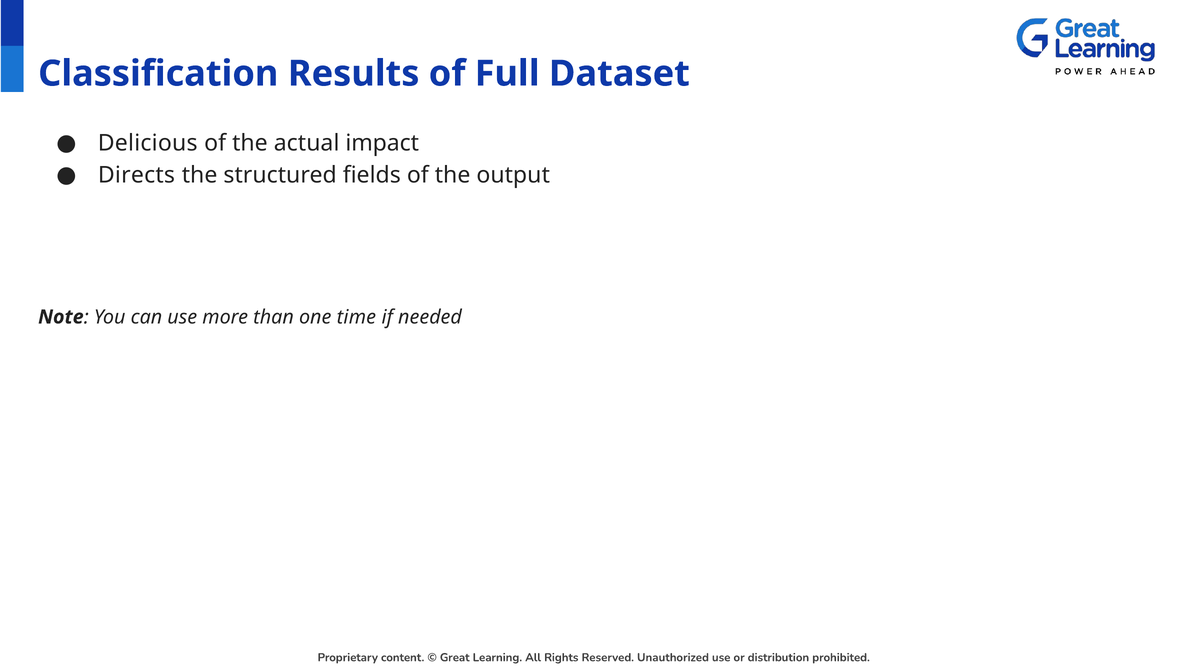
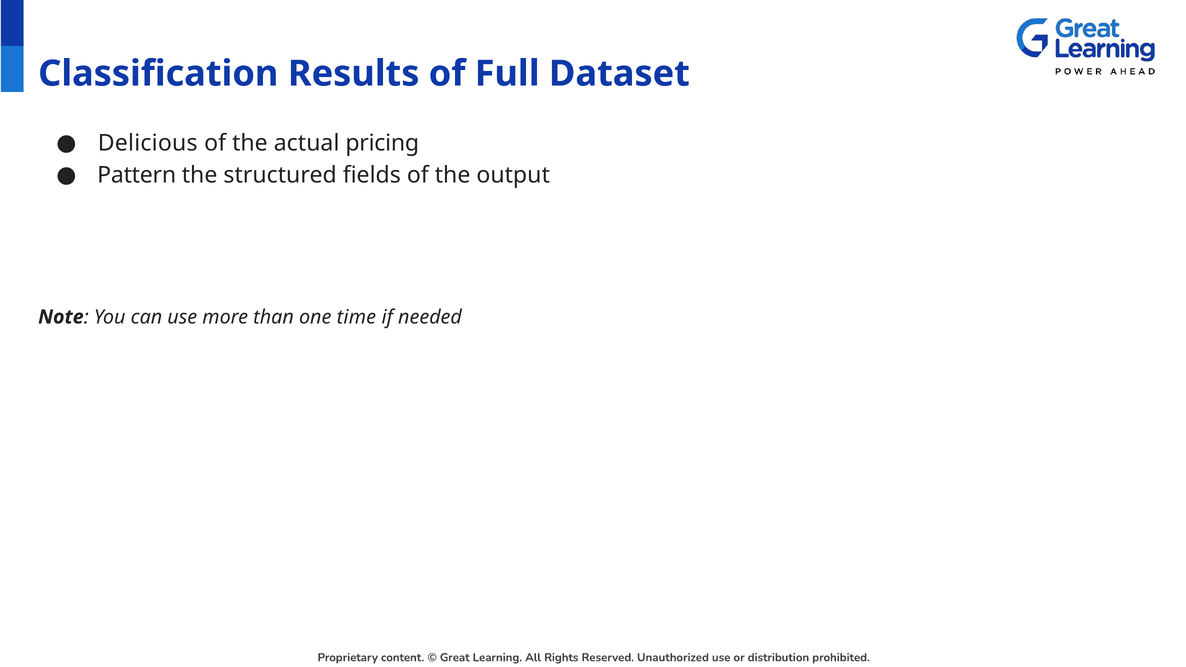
impact: impact -> pricing
Directs: Directs -> Pattern
